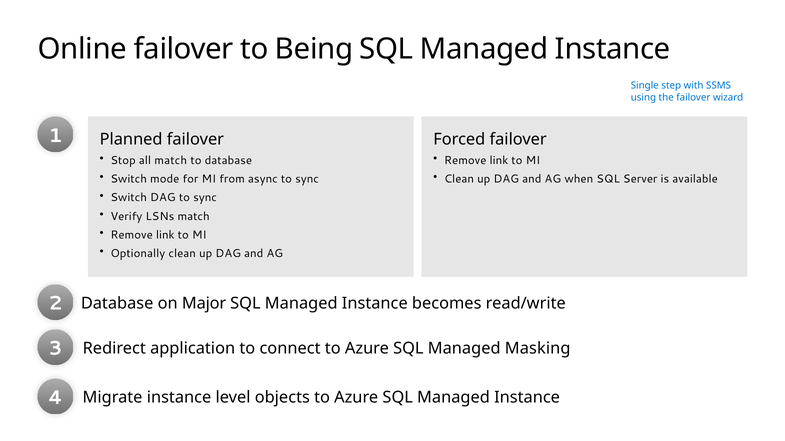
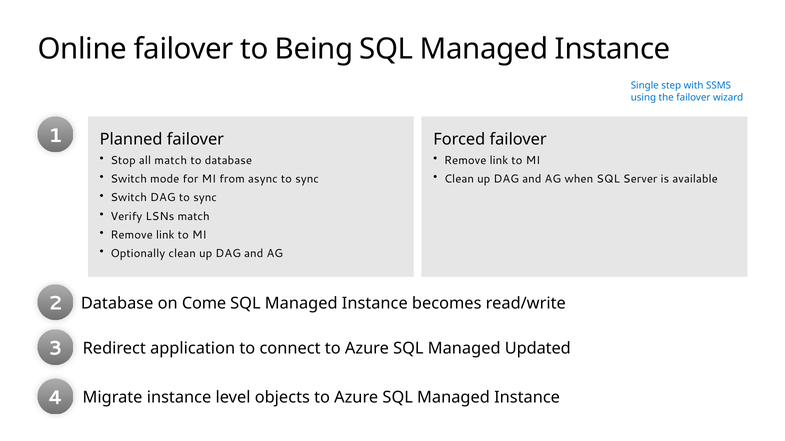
Major: Major -> Come
Masking: Masking -> Updated
